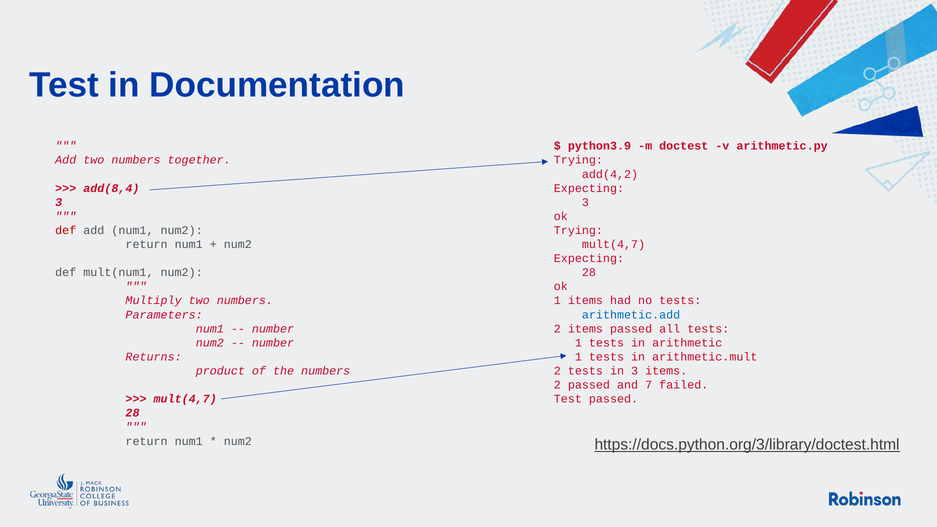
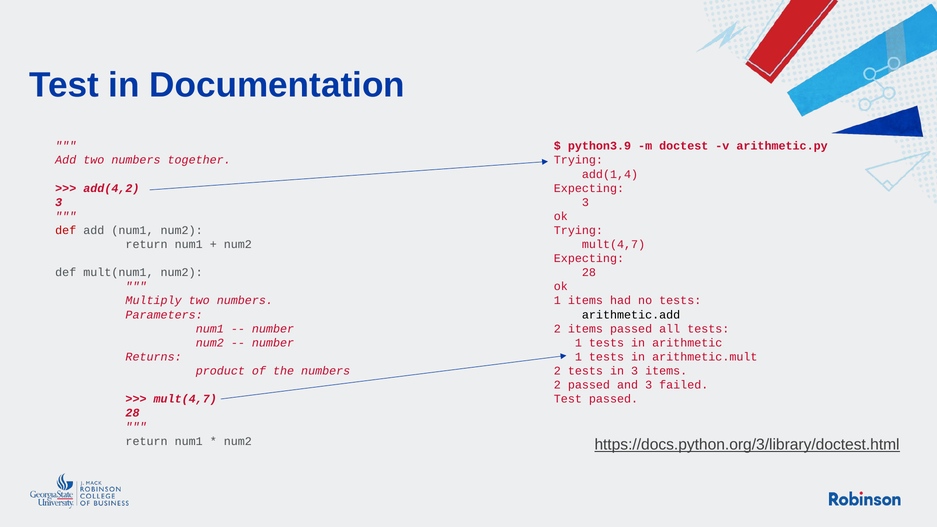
add(4,2: add(4,2 -> add(1,4
add(8,4: add(8,4 -> add(4,2
arithmetic.add colour: blue -> black
and 7: 7 -> 3
